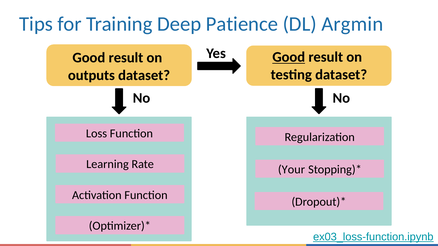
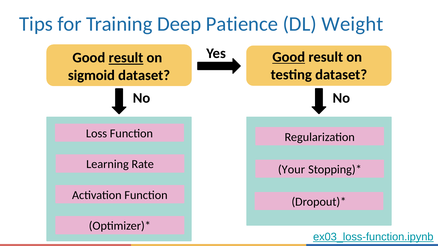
Argmin: Argmin -> Weight
result at (126, 58) underline: none -> present
outputs: outputs -> sigmoid
